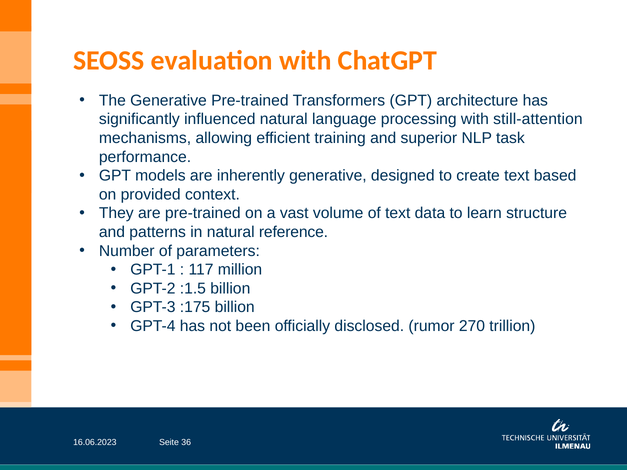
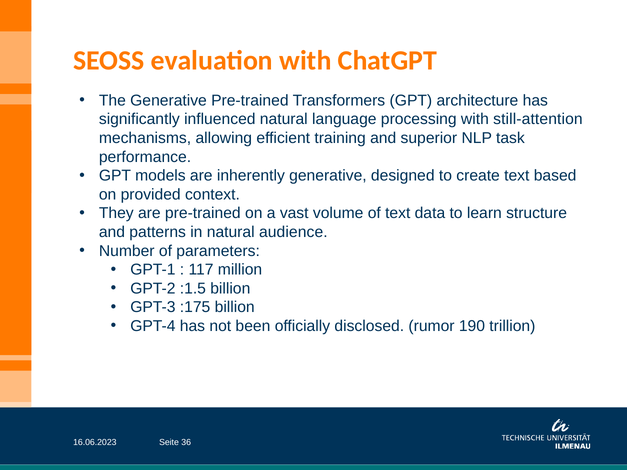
reference: reference -> audience
270: 270 -> 190
